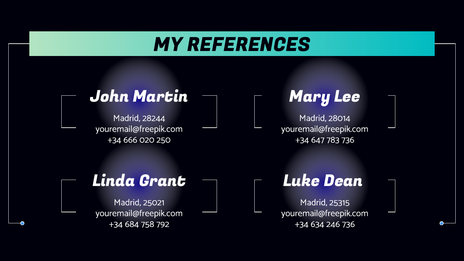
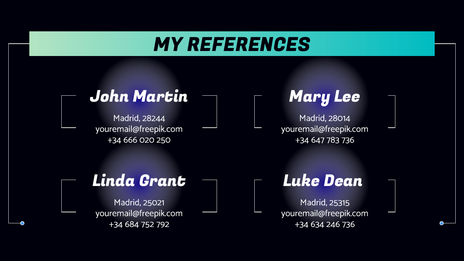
758: 758 -> 752
